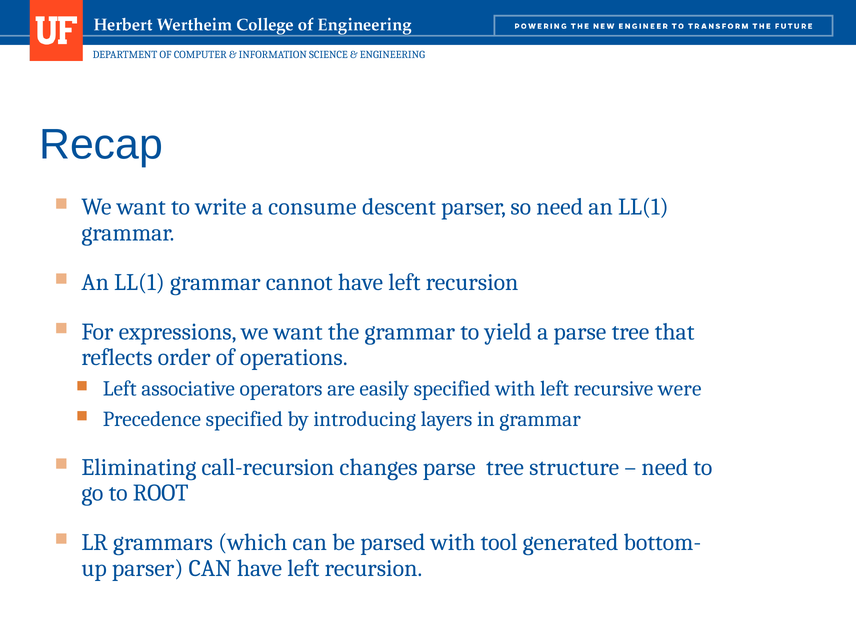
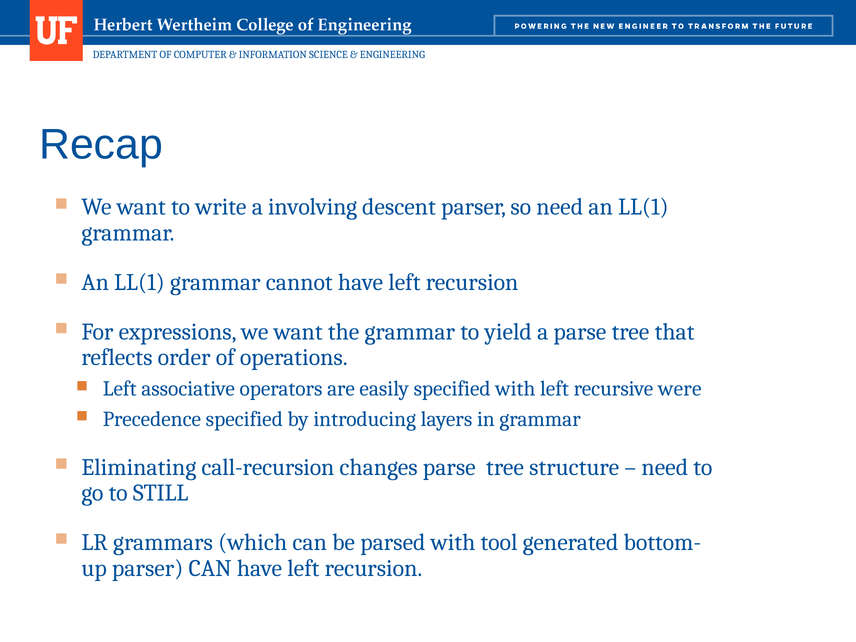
consume: consume -> involving
ROOT: ROOT -> STILL
